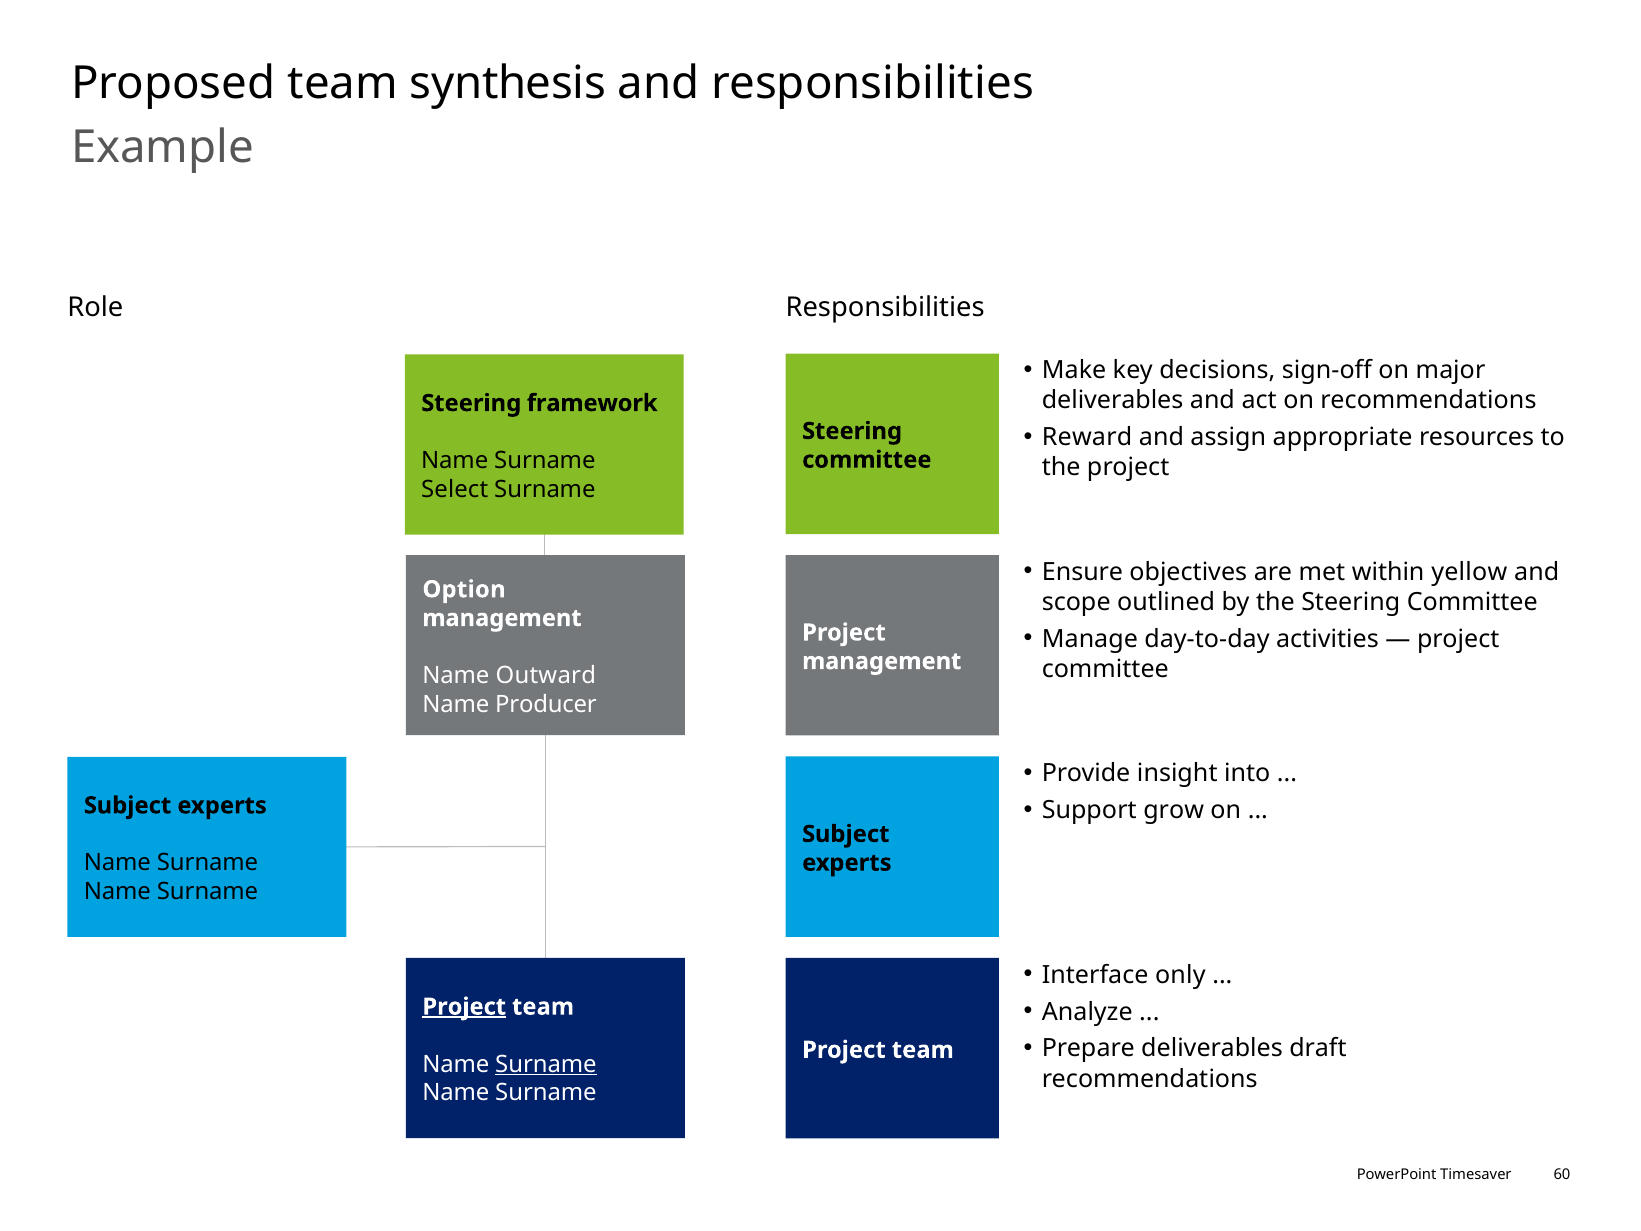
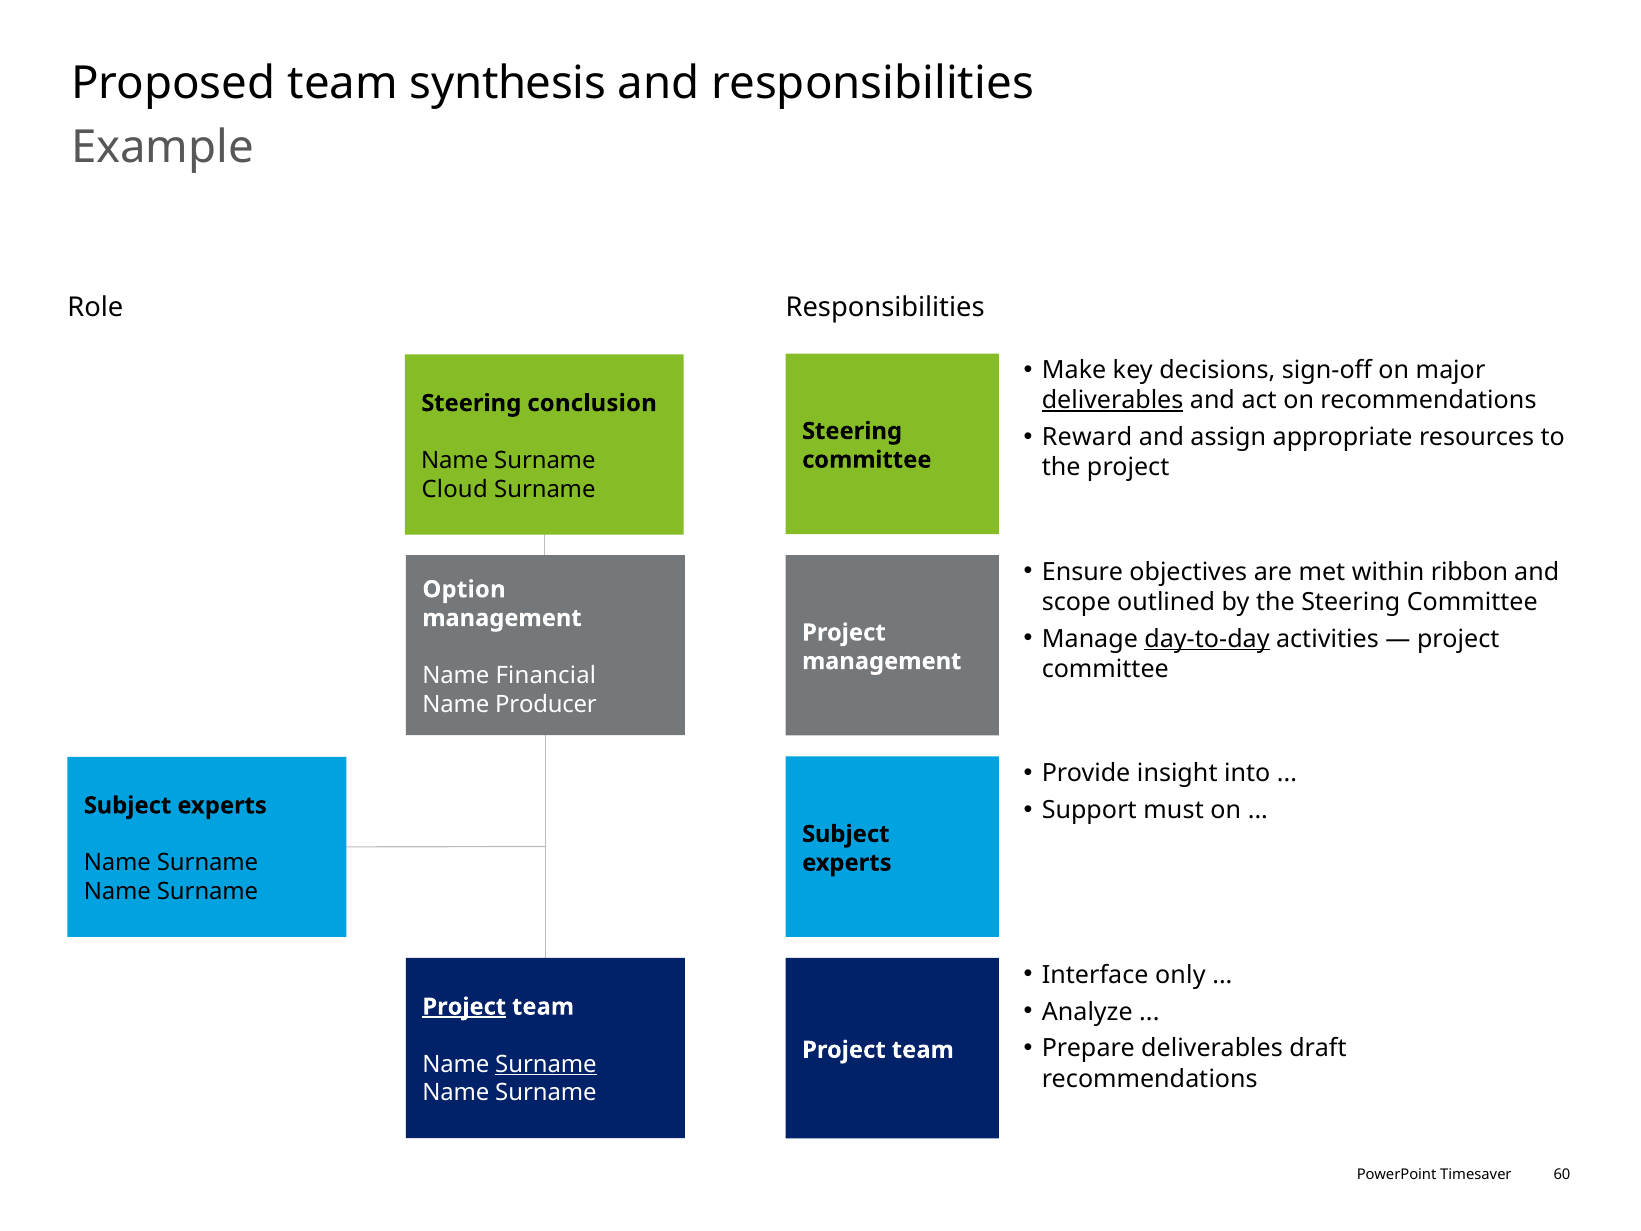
deliverables at (1113, 400) underline: none -> present
framework: framework -> conclusion
Select: Select -> Cloud
yellow: yellow -> ribbon
day-to-day underline: none -> present
Outward: Outward -> Financial
grow: grow -> must
